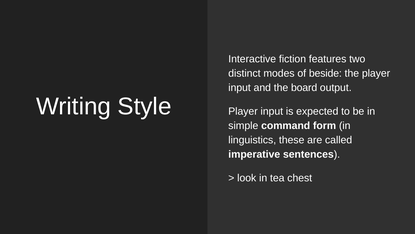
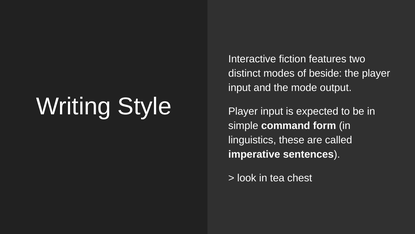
board: board -> mode
